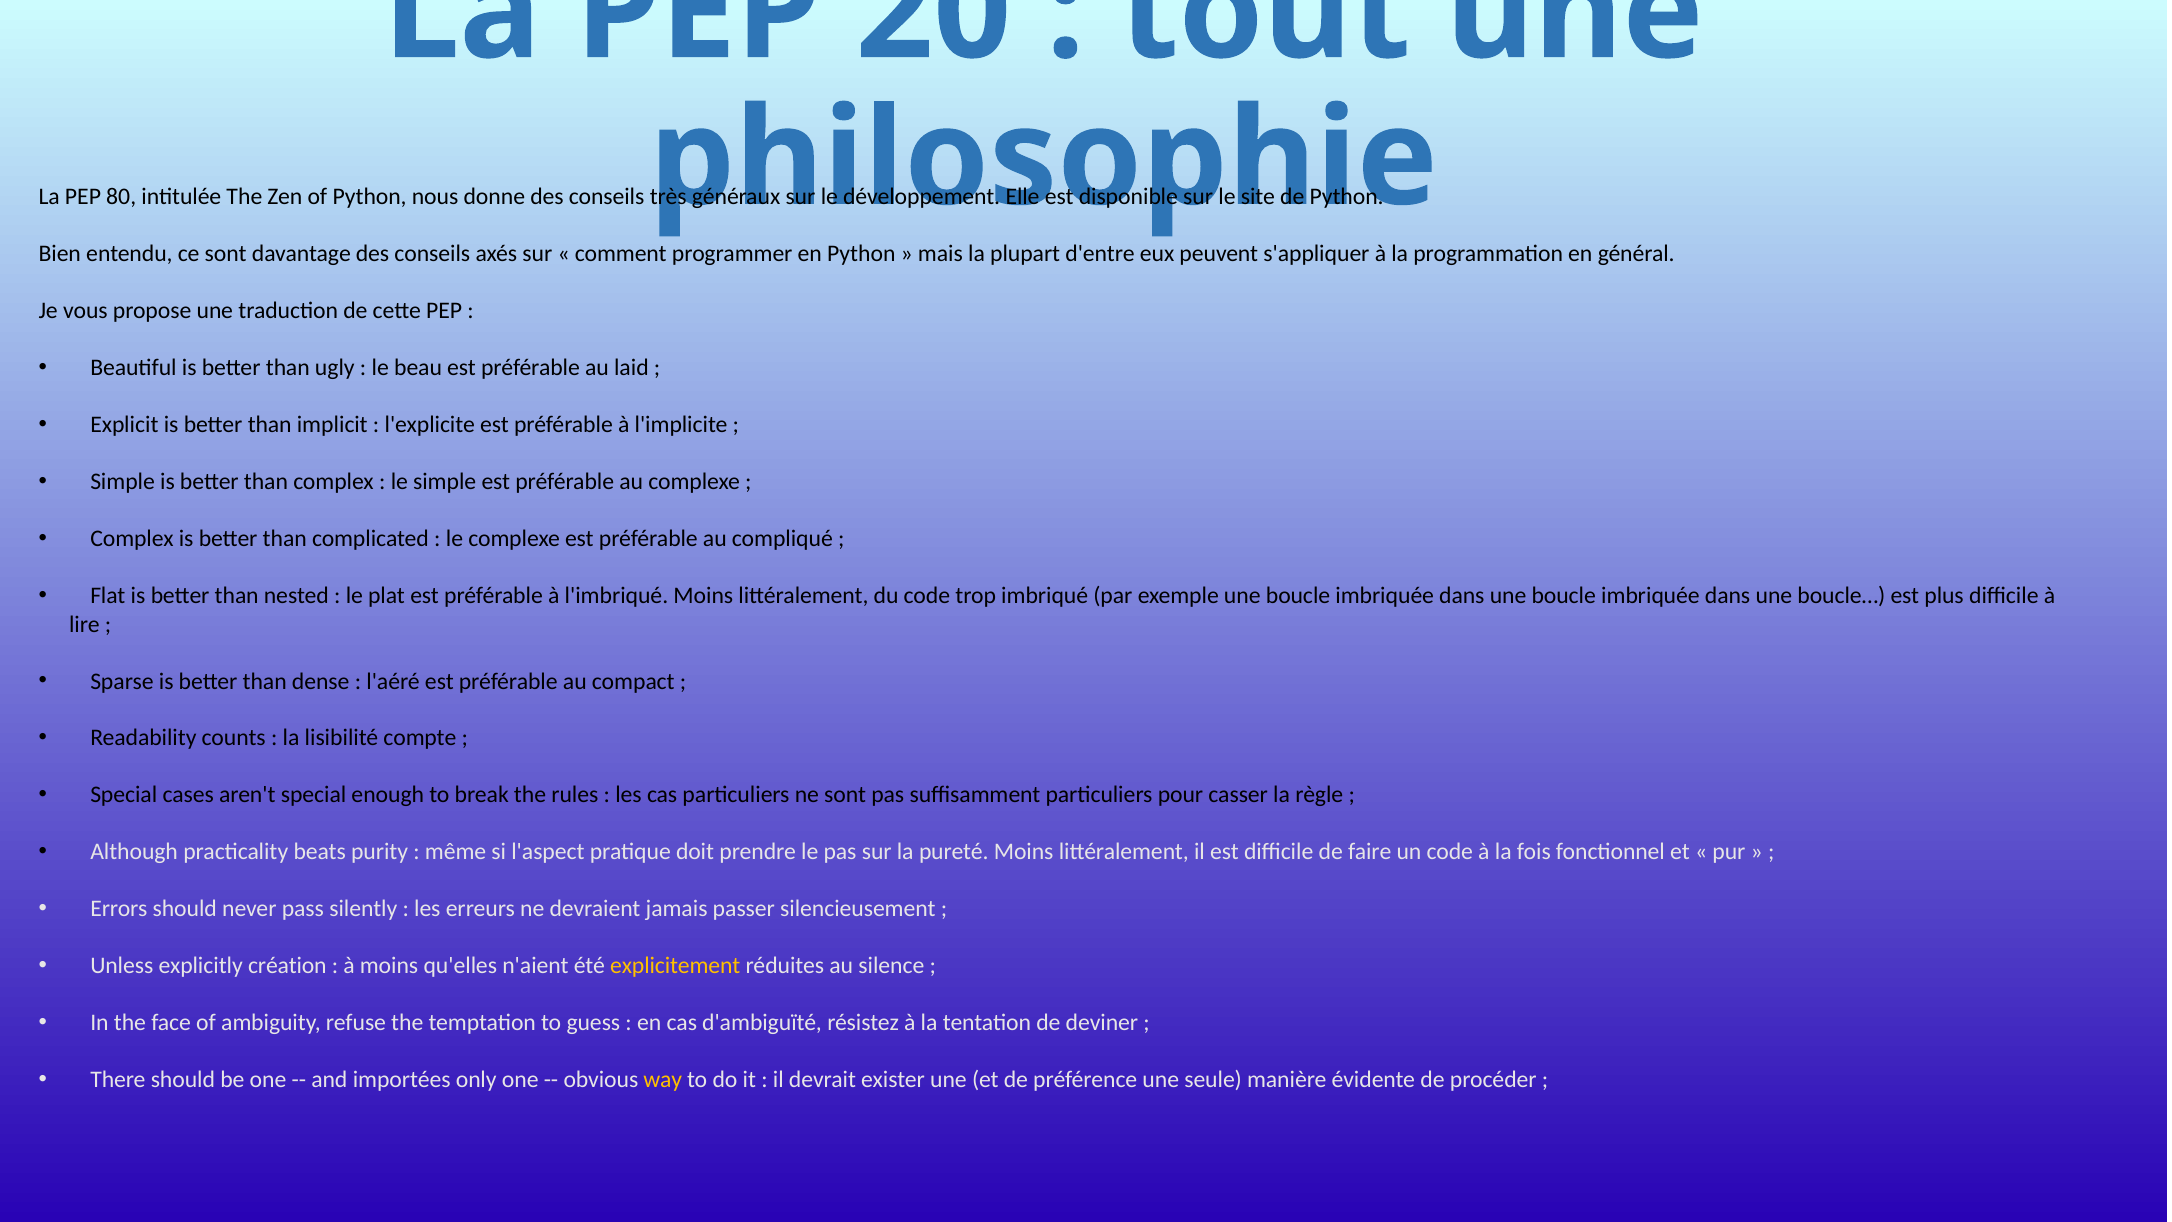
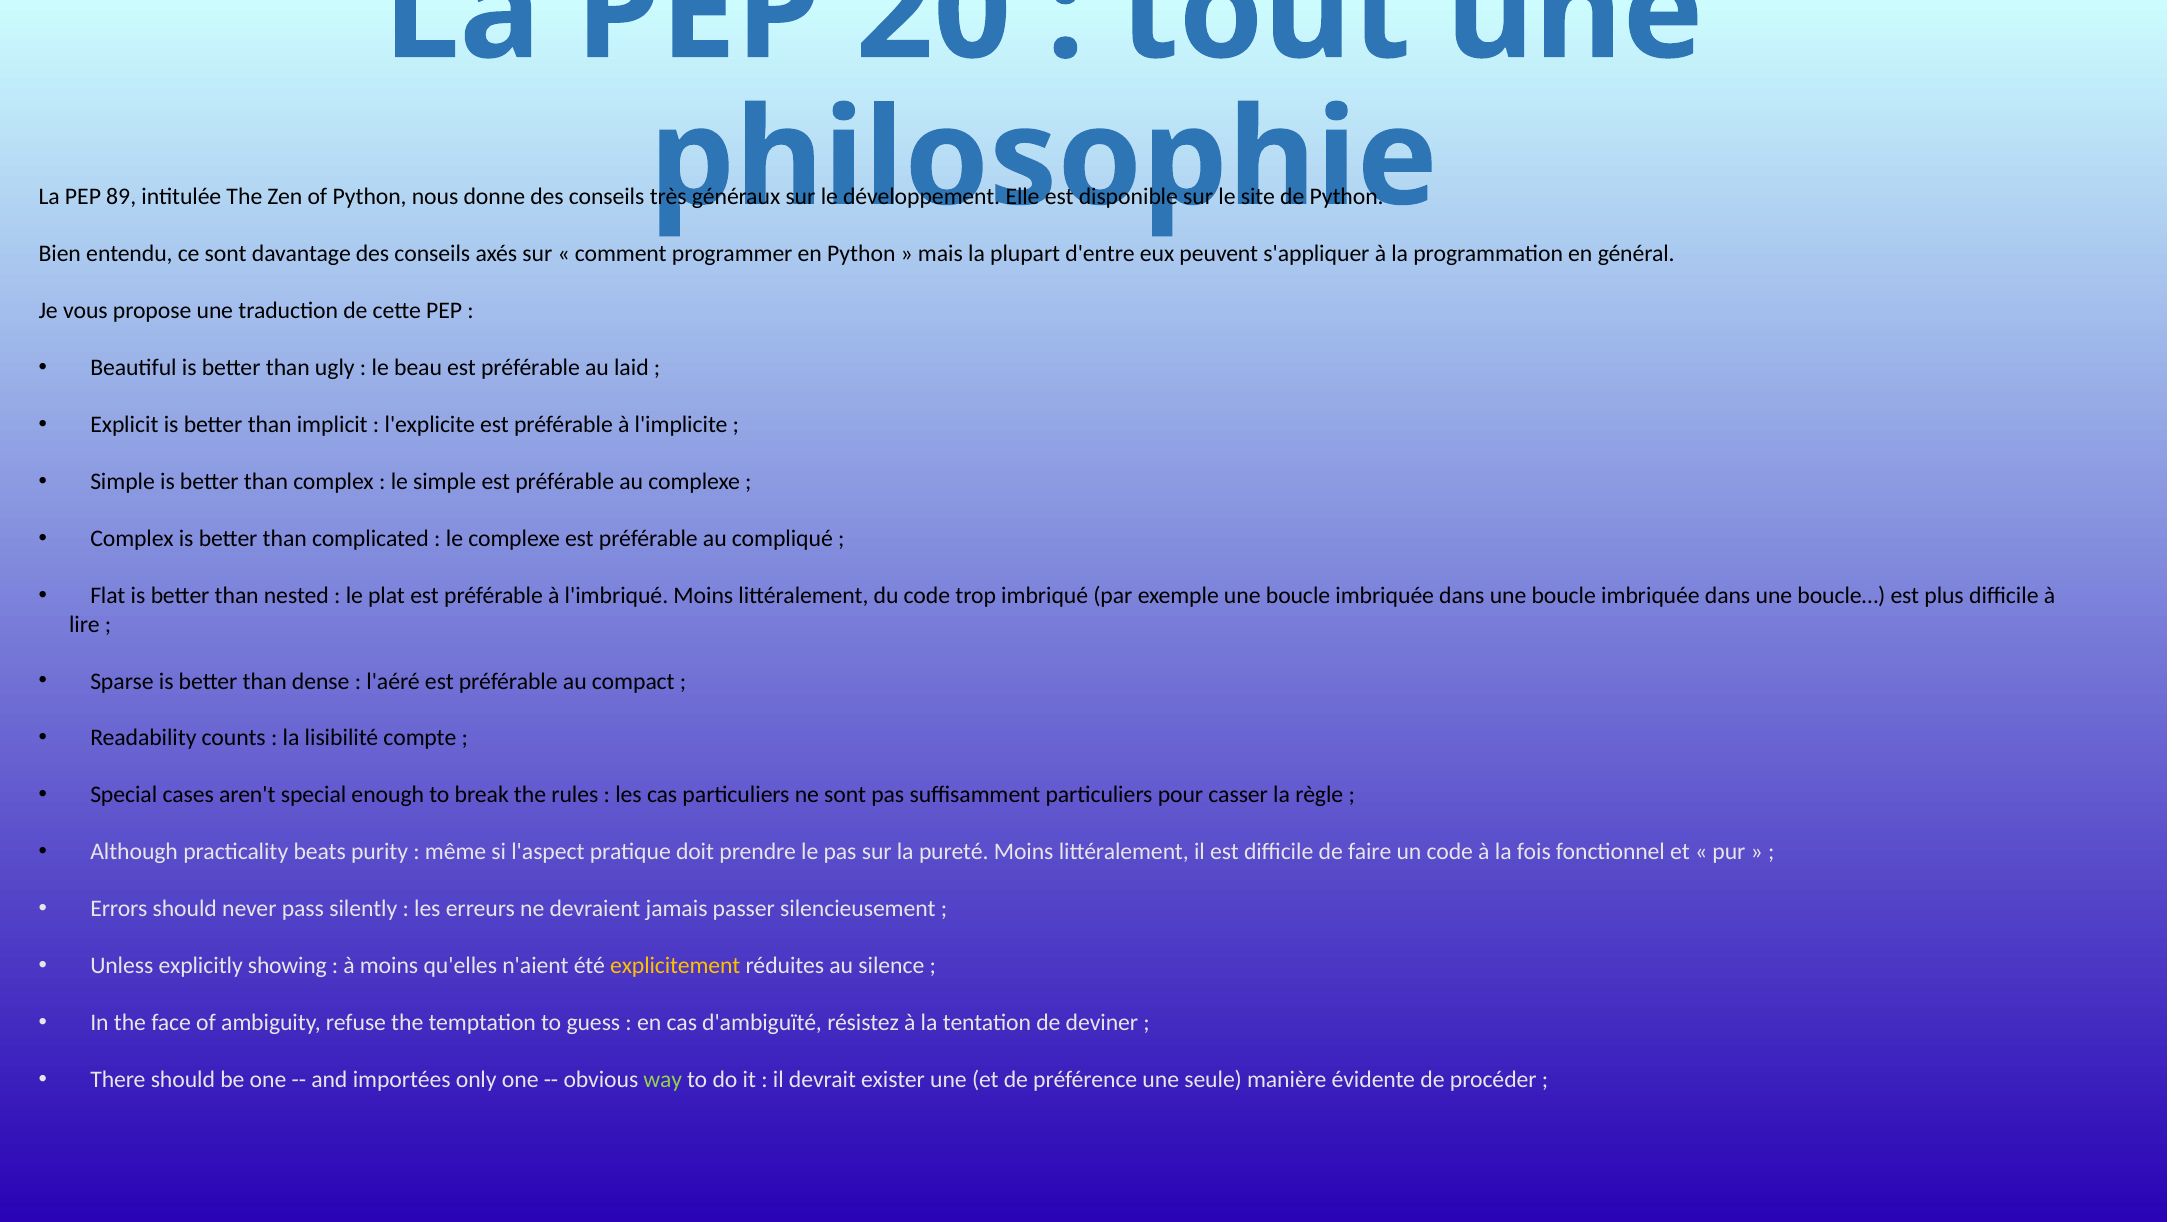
80: 80 -> 89
création: création -> showing
way colour: yellow -> light green
